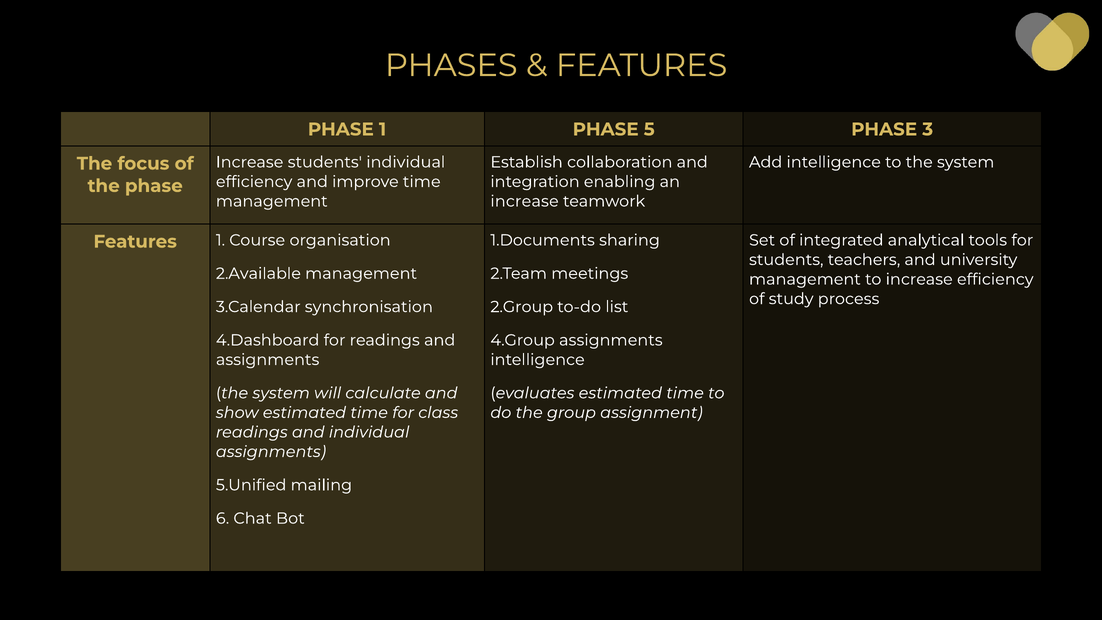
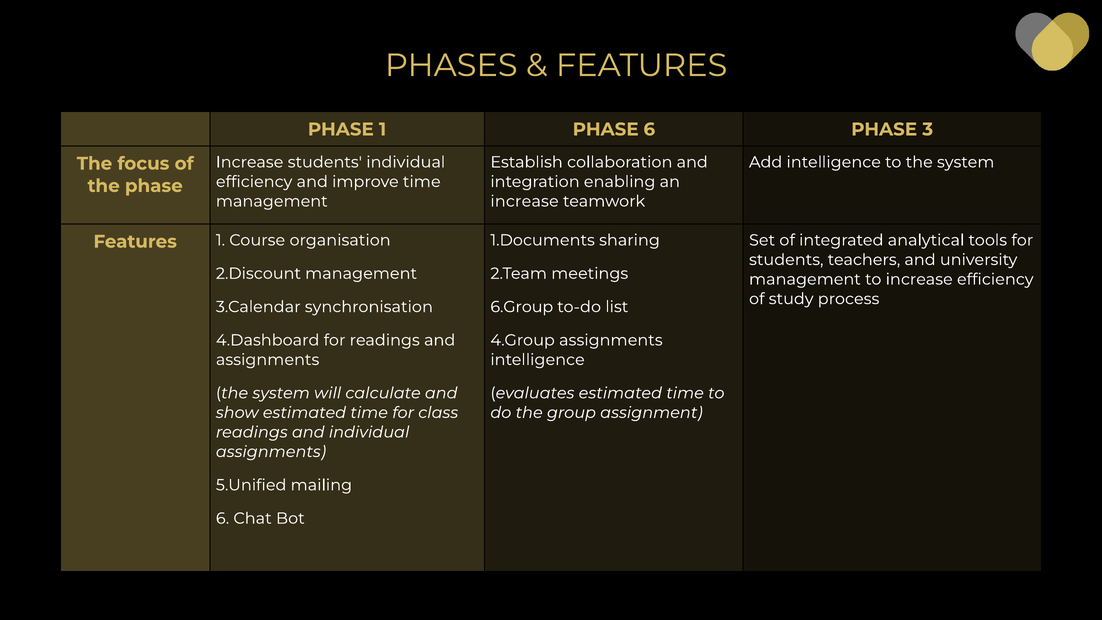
PHASE 5: 5 -> 6
2.Available: 2.Available -> 2.Discount
2.Group: 2.Group -> 6.Group
